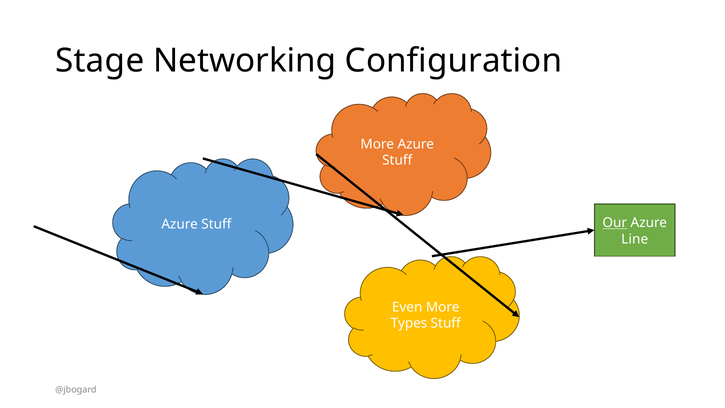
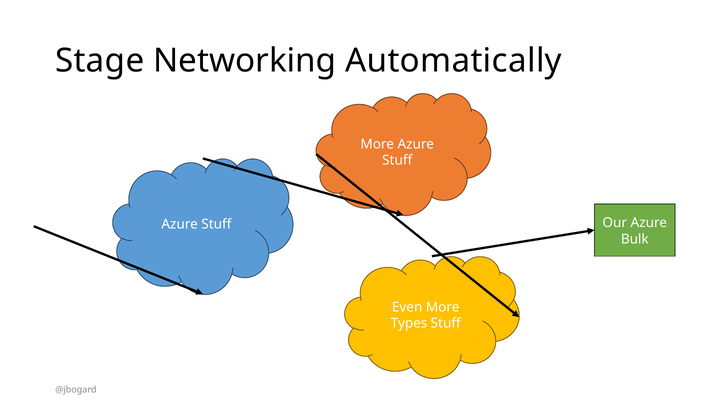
Configuration: Configuration -> Automatically
Our underline: present -> none
Line: Line -> Bulk
